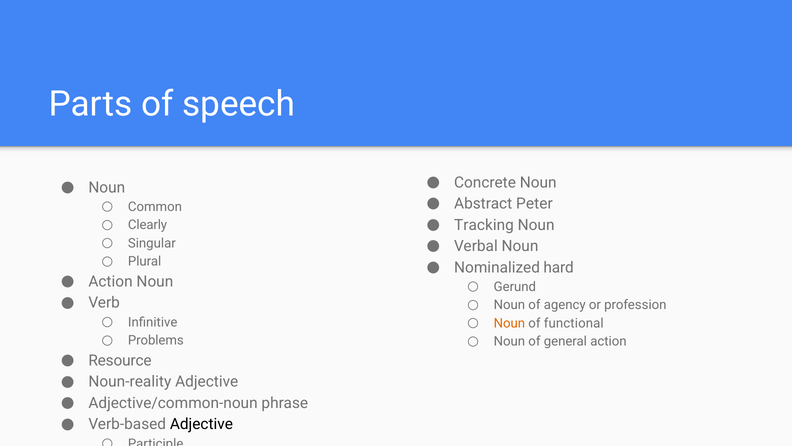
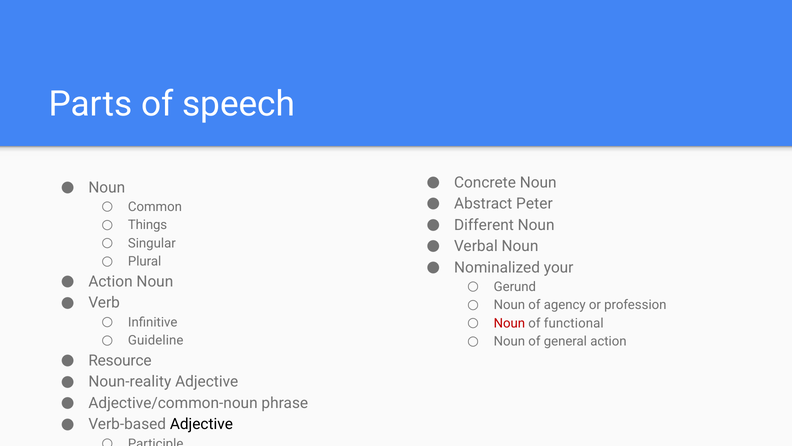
Tracking: Tracking -> Different
Clearly: Clearly -> Things
hard: hard -> your
Noun at (509, 323) colour: orange -> red
Problems: Problems -> Guideline
